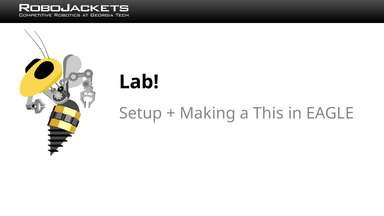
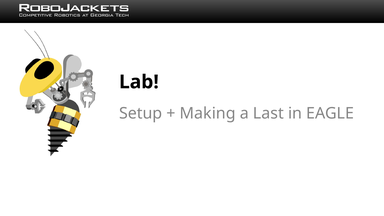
This: This -> Last
